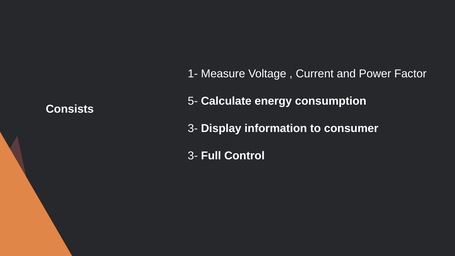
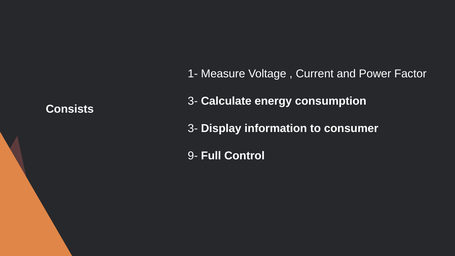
5- at (193, 101): 5- -> 3-
3- at (193, 156): 3- -> 9-
